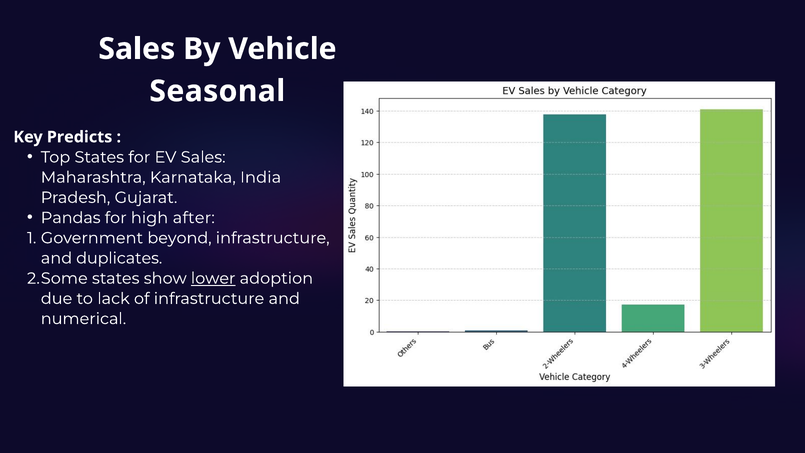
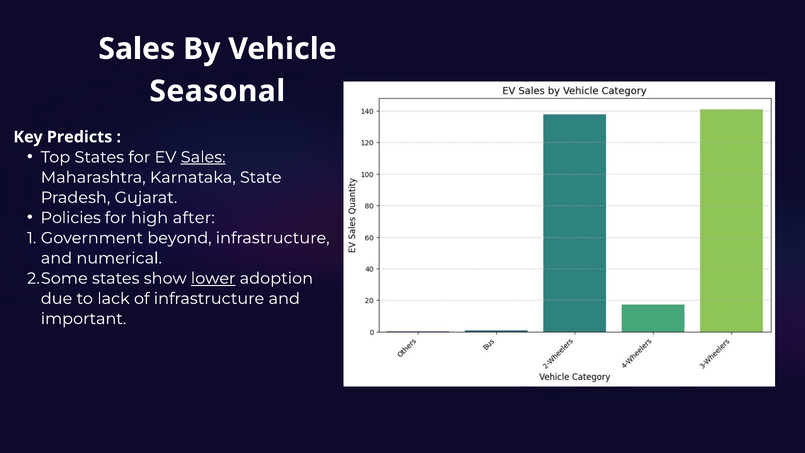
Sales at (203, 157) underline: none -> present
India: India -> State
Pandas: Pandas -> Policies
duplicates: duplicates -> numerical
numerical: numerical -> important
